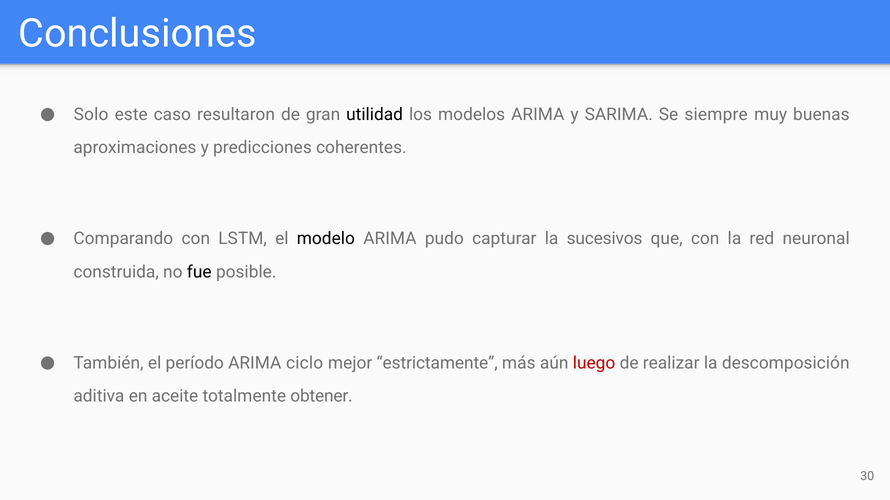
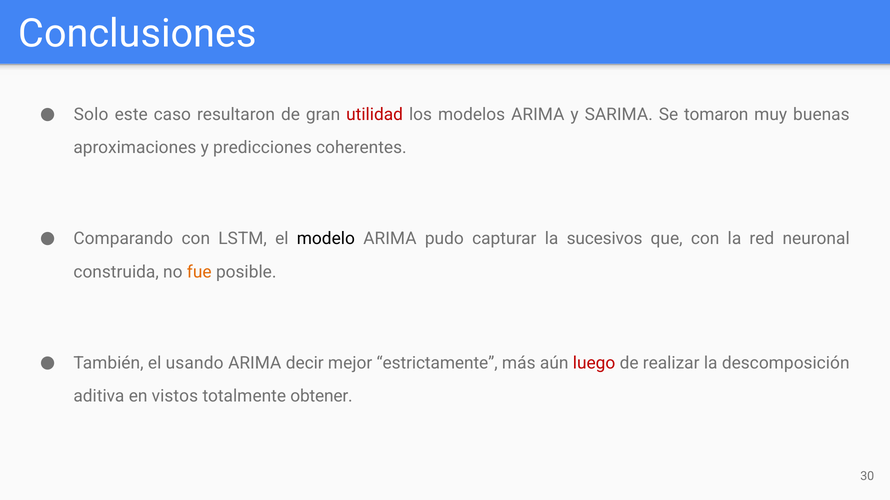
utilidad colour: black -> red
siempre: siempre -> tomaron
fue colour: black -> orange
período: período -> usando
ciclo: ciclo -> decir
aceite: aceite -> vistos
